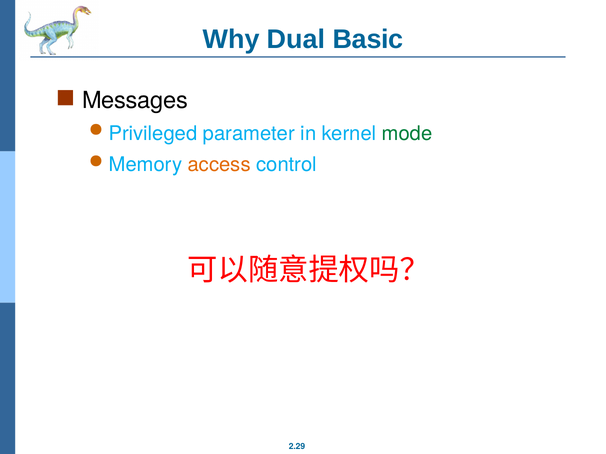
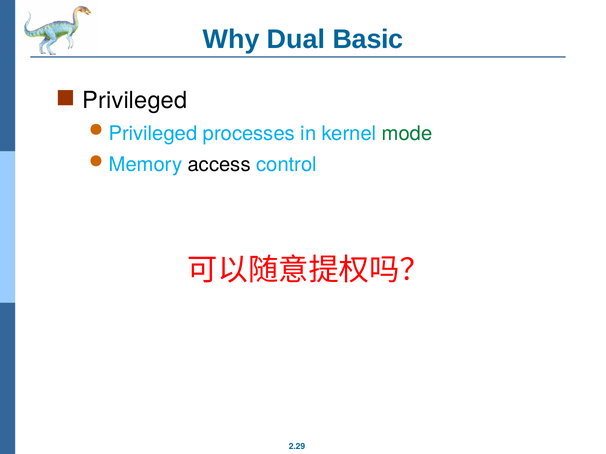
Messages at (135, 101): Messages -> Privileged
parameter: parameter -> processes
access colour: orange -> black
